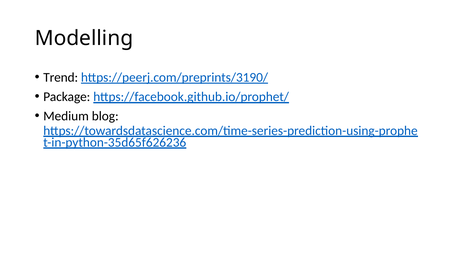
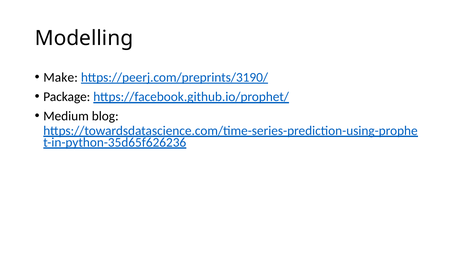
Trend: Trend -> Make
